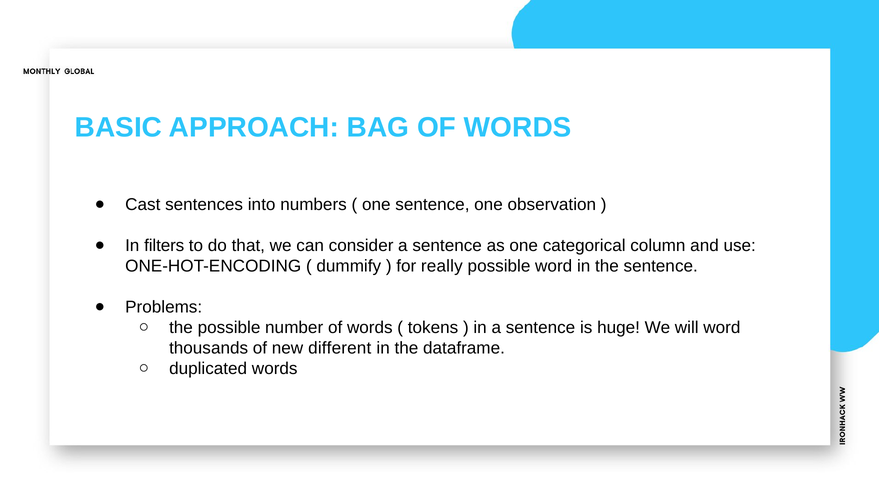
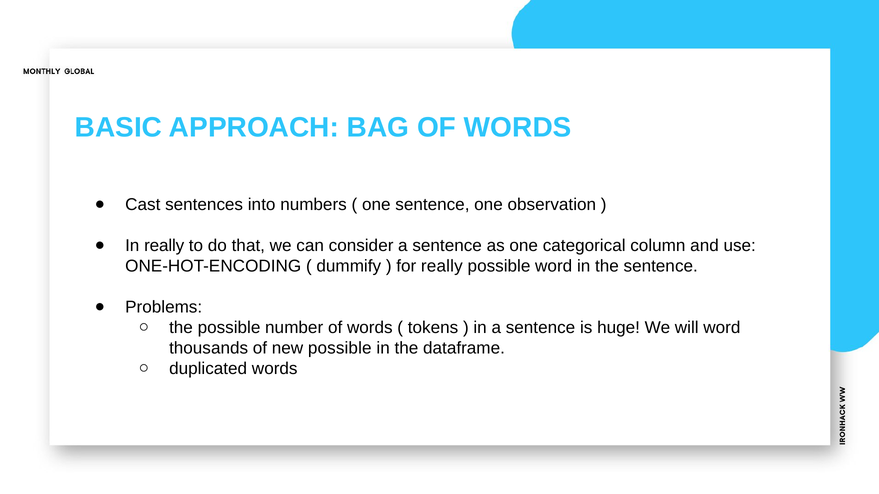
In filters: filters -> really
new different: different -> possible
